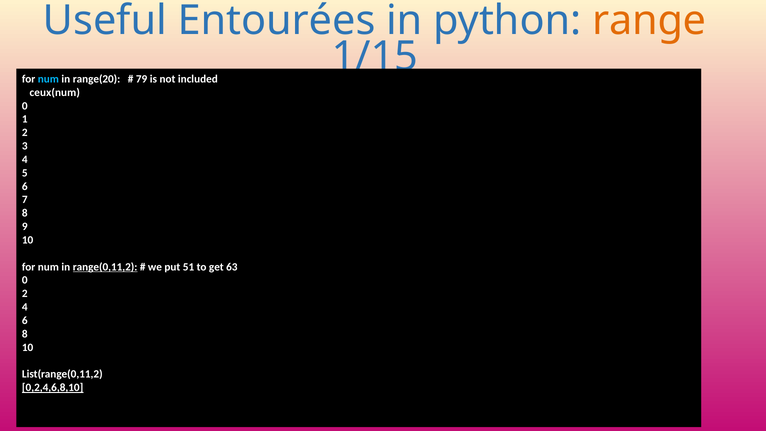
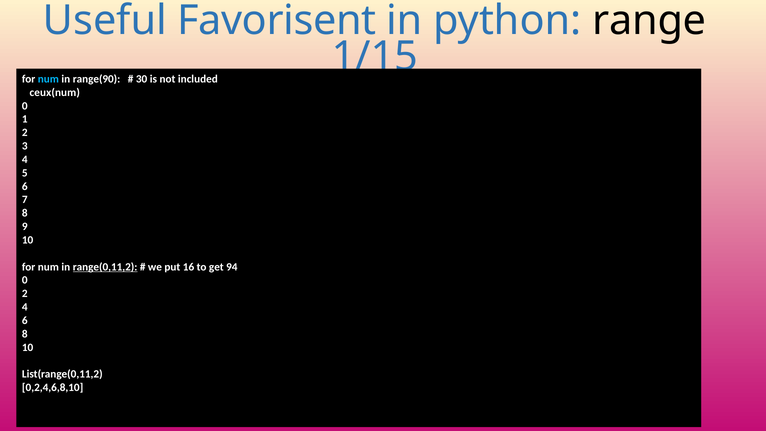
Entourées: Entourées -> Favorisent
range colour: orange -> black
range(20: range(20 -> range(90
79: 79 -> 30
51: 51 -> 16
63: 63 -> 94
0,2,4,6,8,10 underline: present -> none
